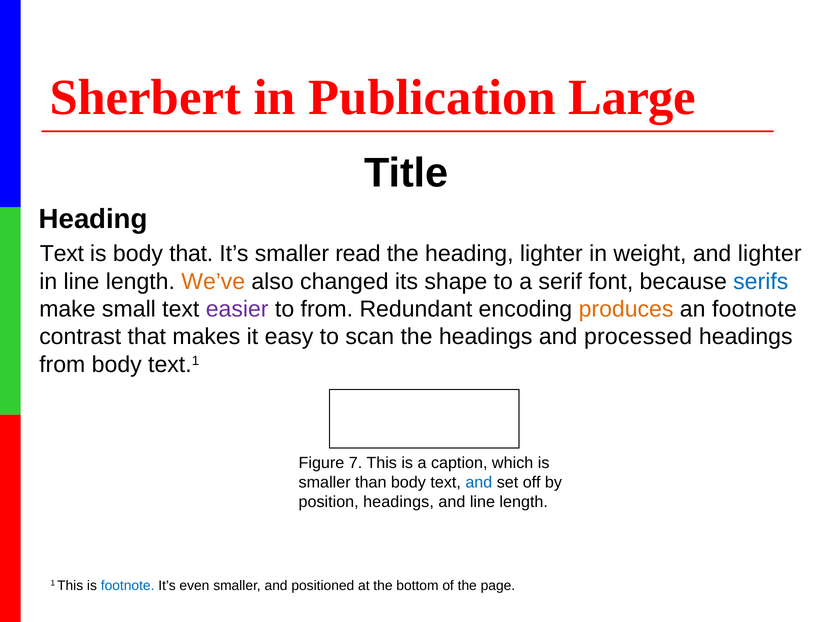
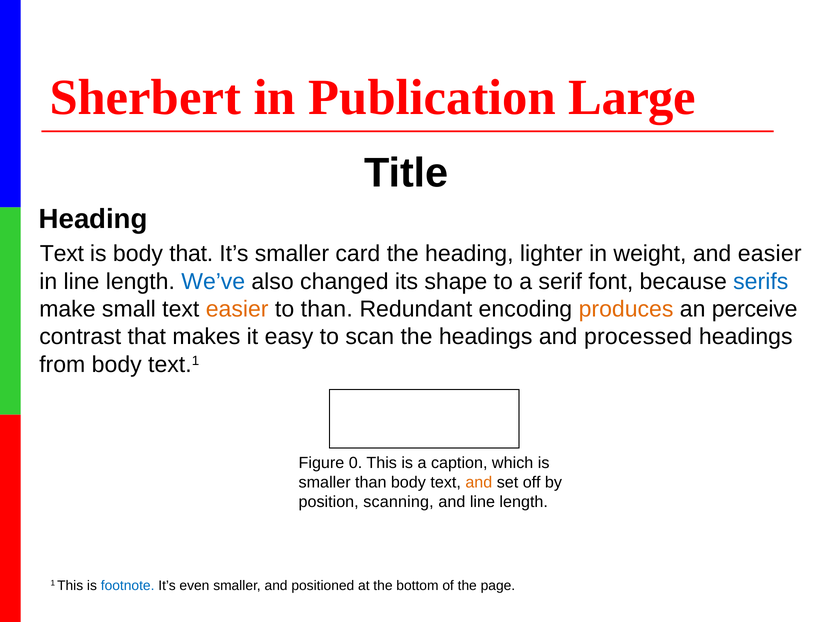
read: read -> card
and lighter: lighter -> easier
We’ve colour: orange -> blue
easier at (237, 309) colour: purple -> orange
to from: from -> than
an footnote: footnote -> perceive
7: 7 -> 0
and at (479, 482) colour: blue -> orange
position headings: headings -> scanning
